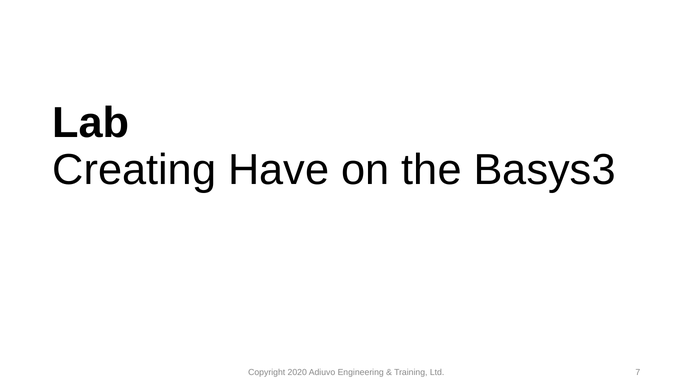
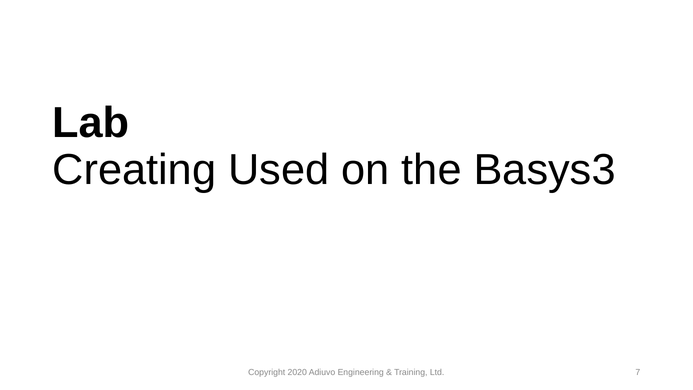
Have: Have -> Used
